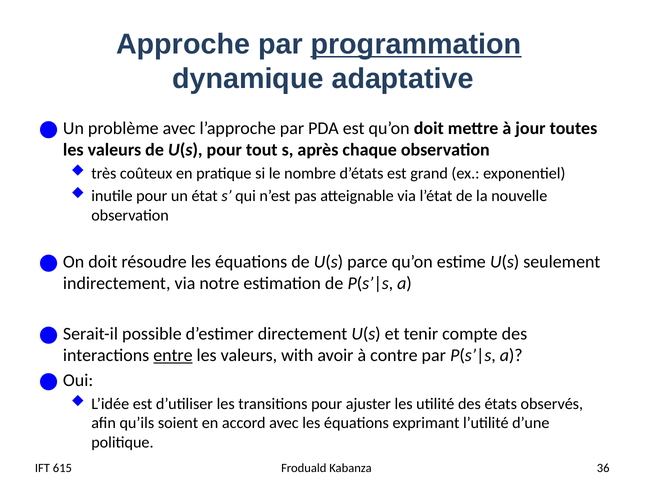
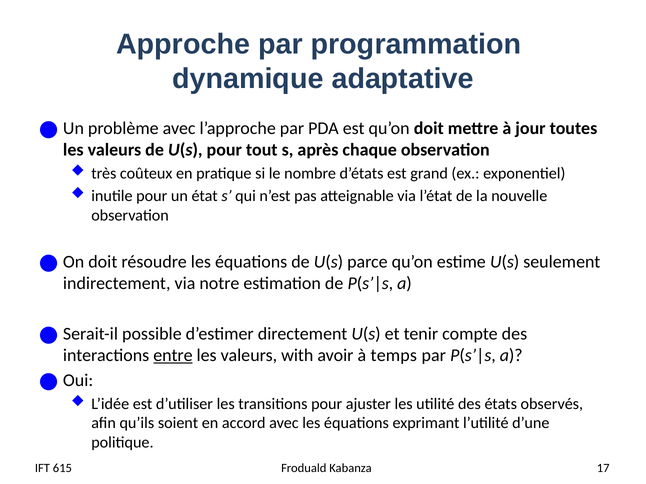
programmation underline: present -> none
contre: contre -> temps
36: 36 -> 17
